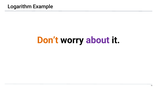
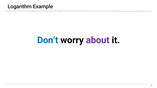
Don’t colour: orange -> blue
